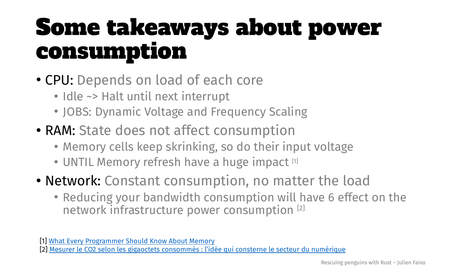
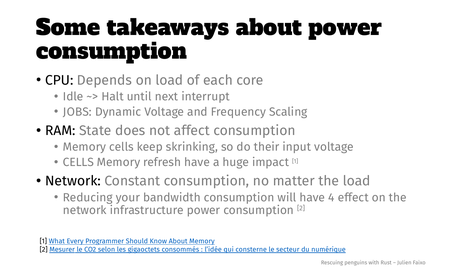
UNTIL at (78, 162): UNTIL -> CELLS
6: 6 -> 4
